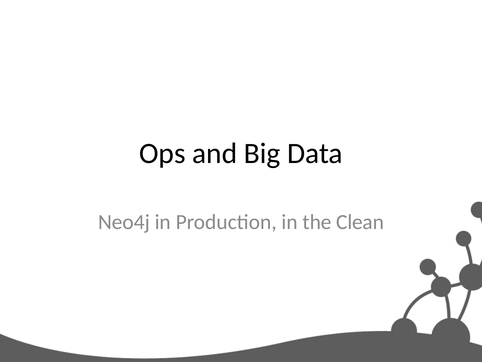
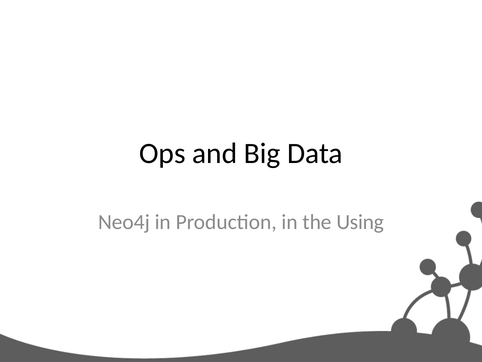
Clean: Clean -> Using
